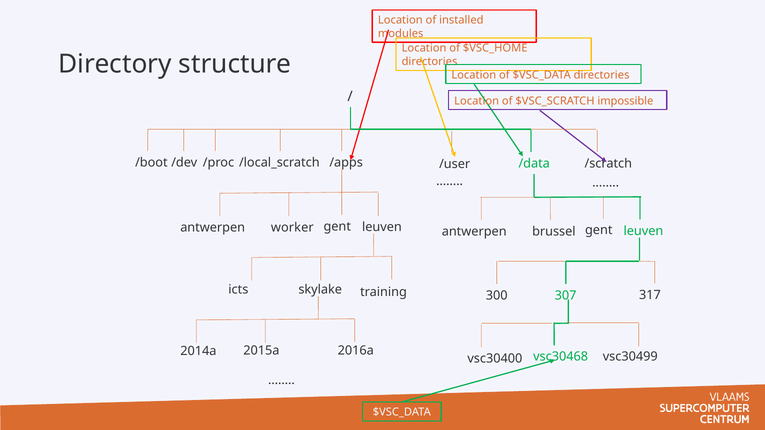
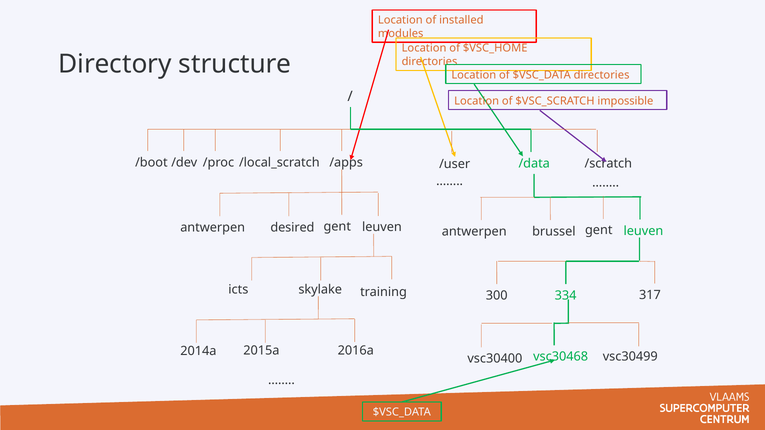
worker: worker -> desired
307: 307 -> 334
